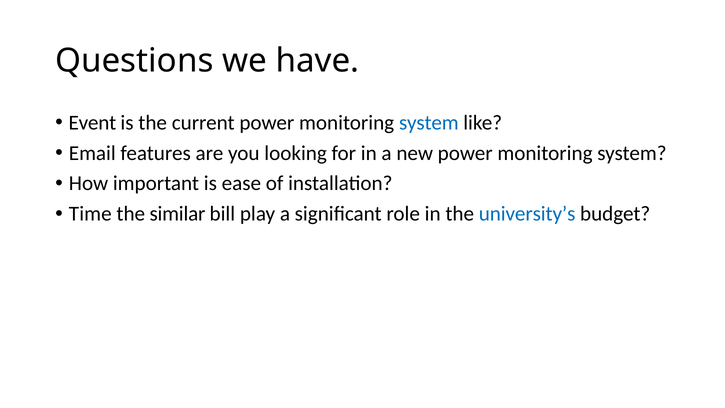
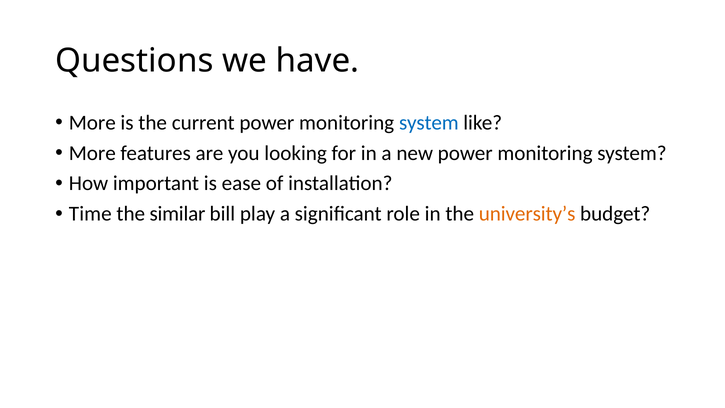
Event at (92, 123): Event -> More
Email at (92, 153): Email -> More
university’s colour: blue -> orange
